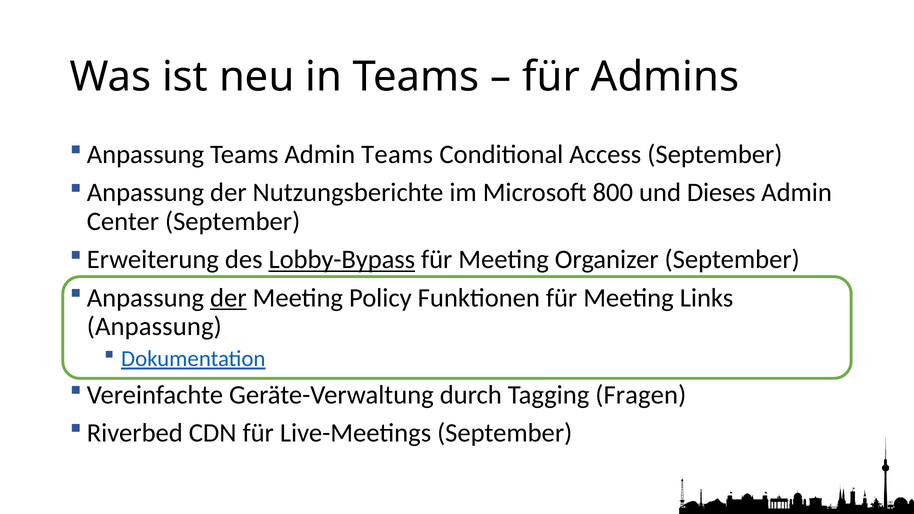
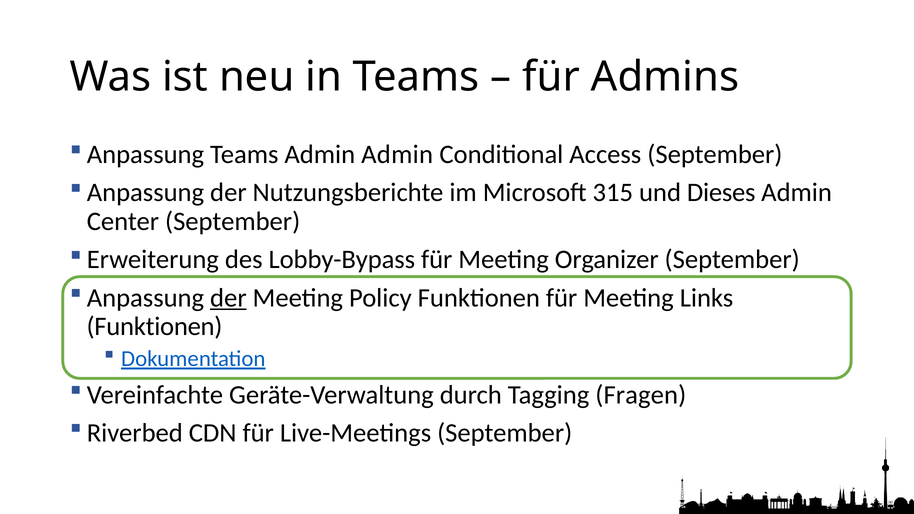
Admin Teams: Teams -> Admin
800: 800 -> 315
Lobby-Bypass underline: present -> none
Anpassung at (154, 327): Anpassung -> Funktionen
